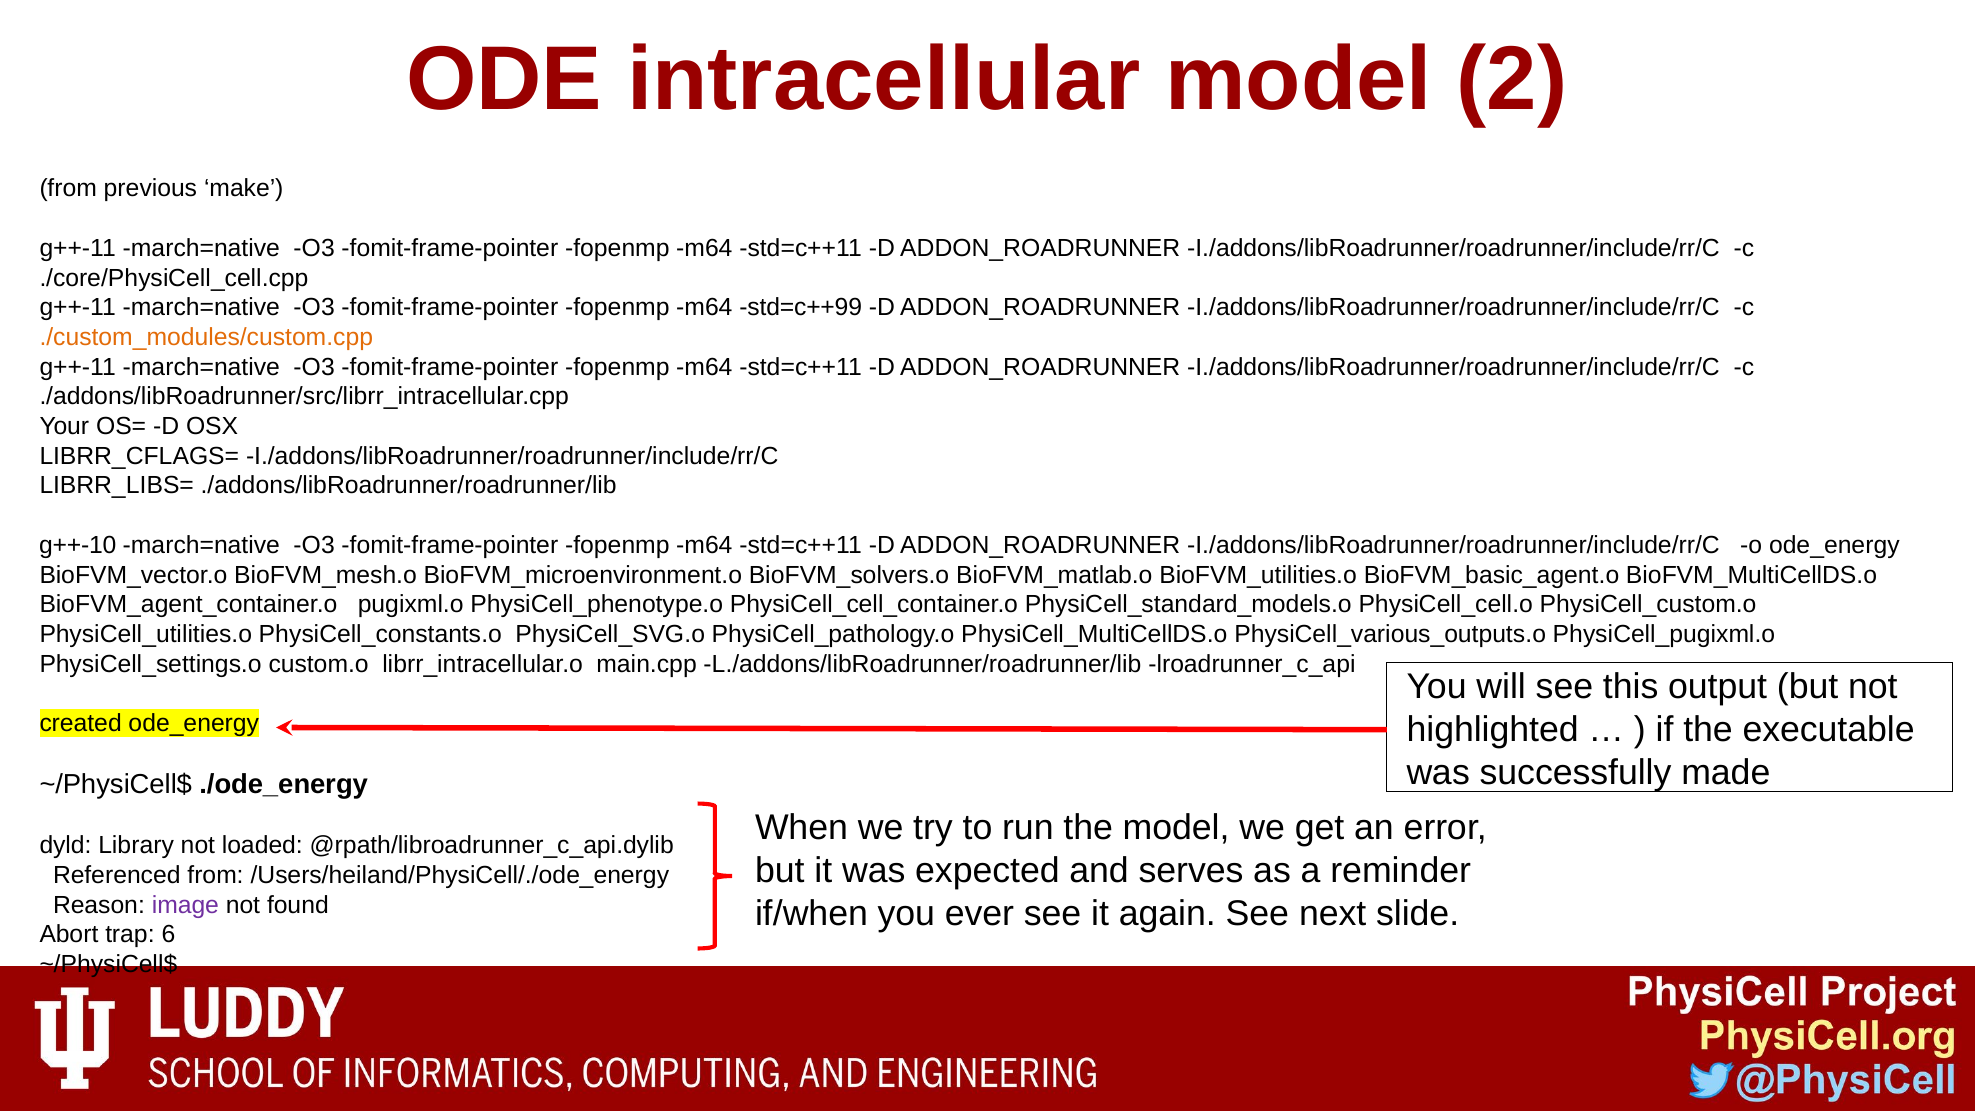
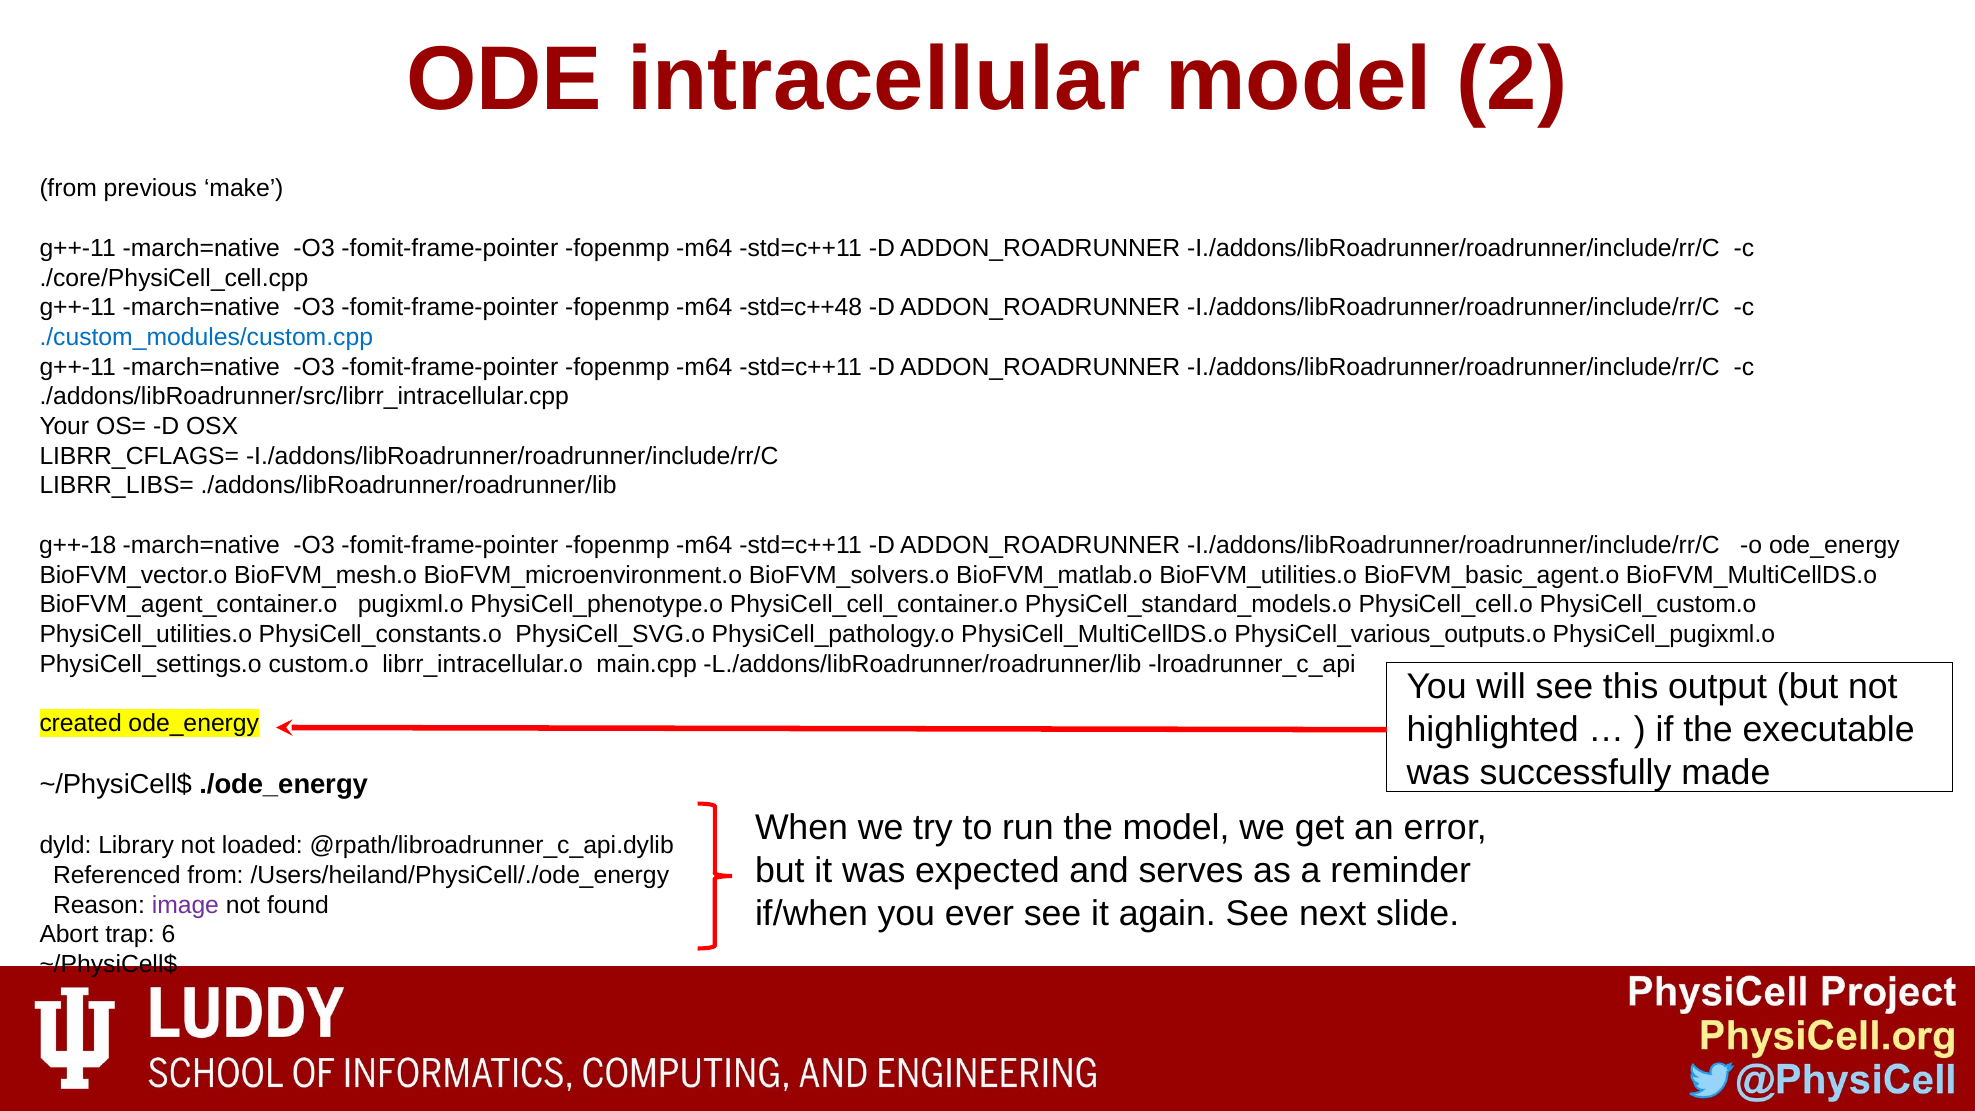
std=c++99: std=c++99 -> std=c++48
./custom_modules/custom.cpp colour: orange -> blue
g++-10: g++-10 -> g++-18
